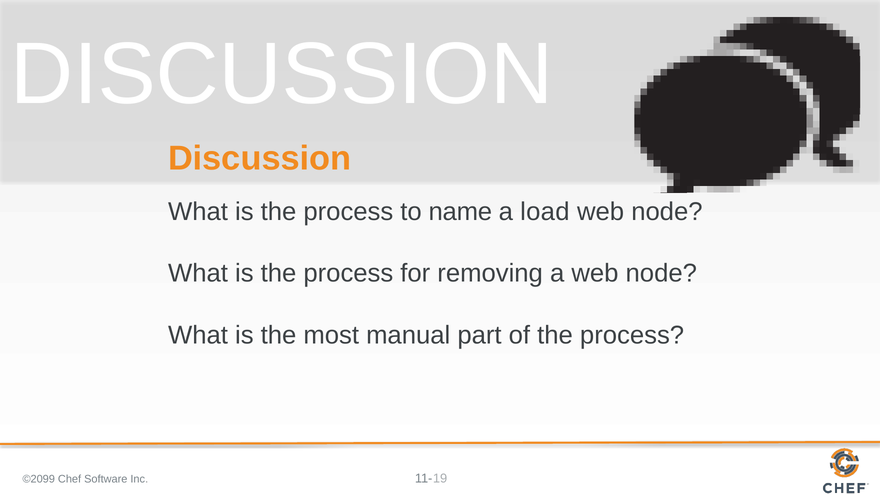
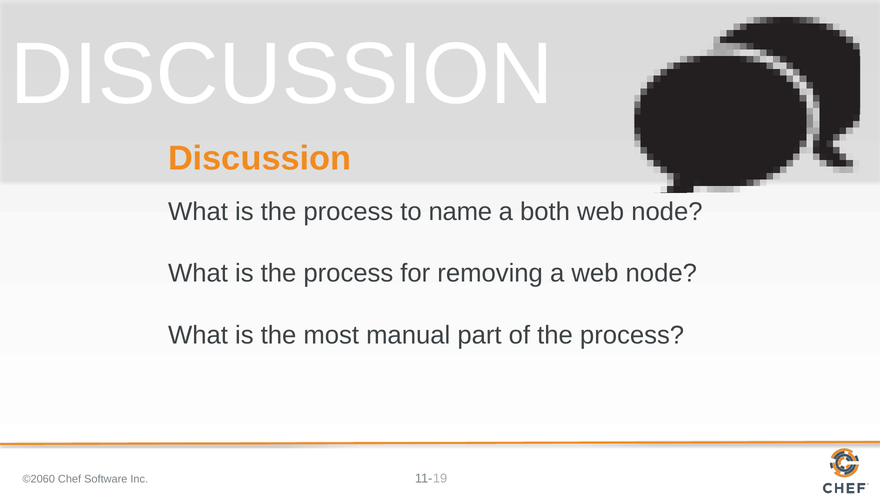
load: load -> both
©2099: ©2099 -> ©2060
